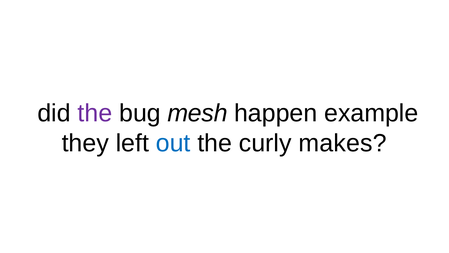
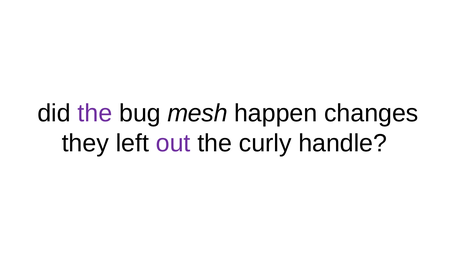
example: example -> changes
out colour: blue -> purple
makes: makes -> handle
